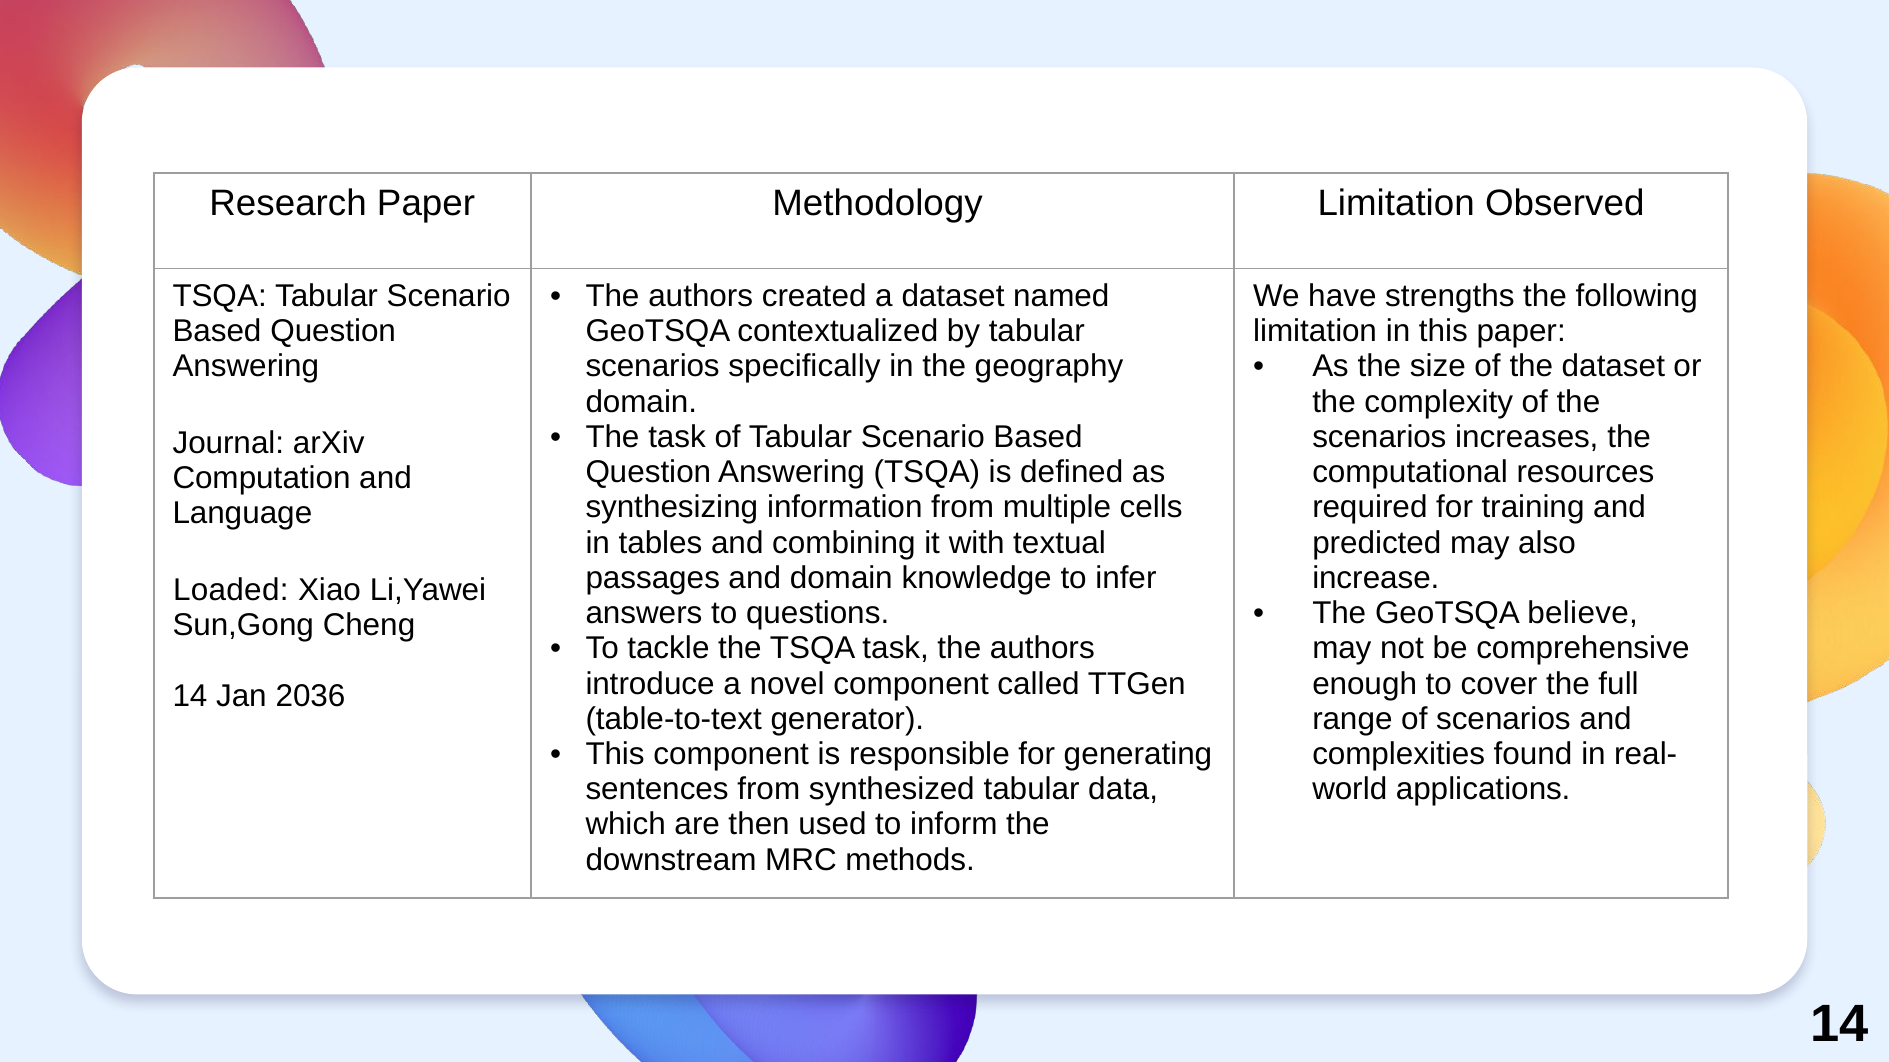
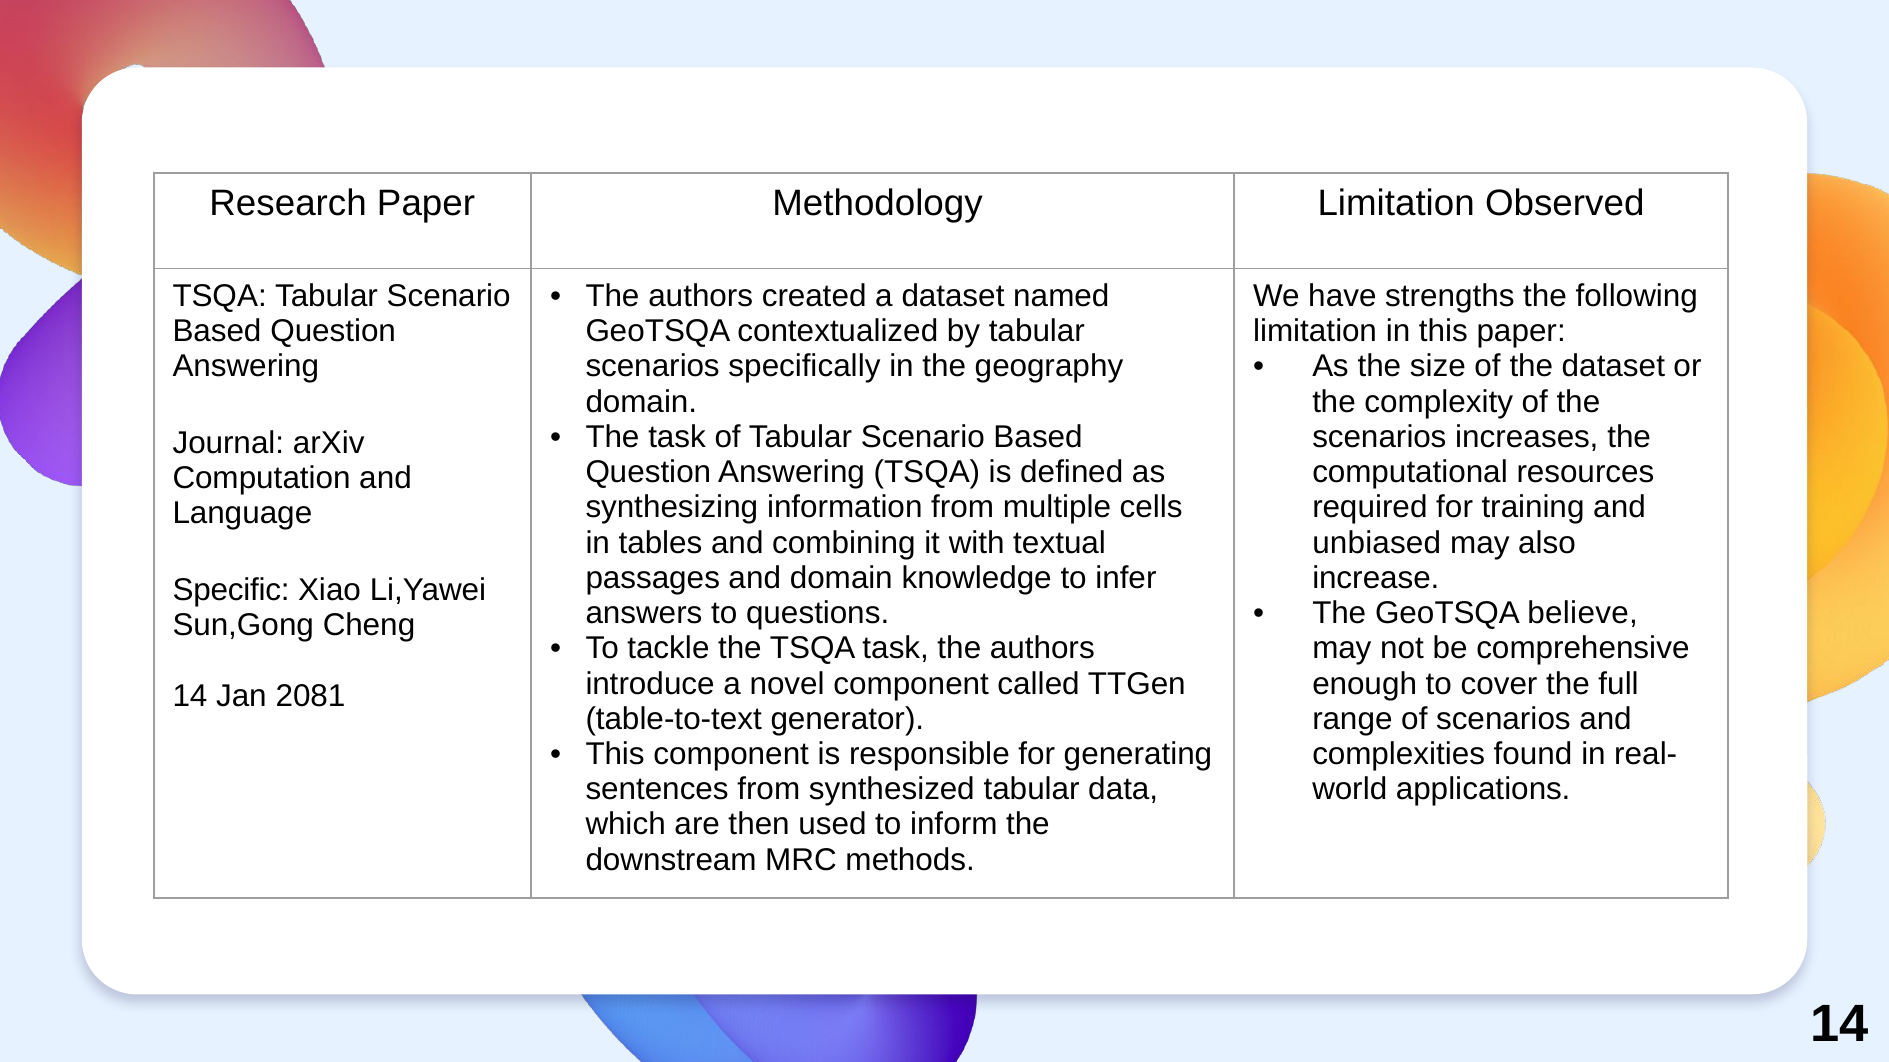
predicted: predicted -> unbiased
Loaded: Loaded -> Specific
2036: 2036 -> 2081
